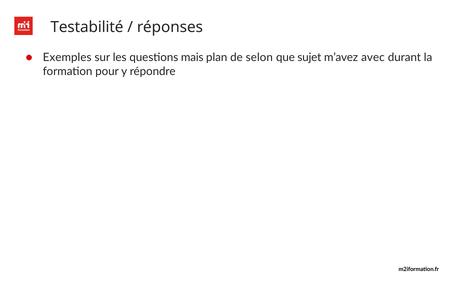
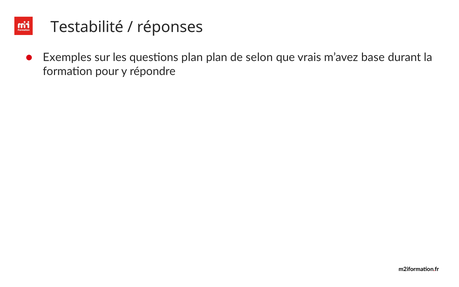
questions mais: mais -> plan
sujet: sujet -> vrais
avec: avec -> base
